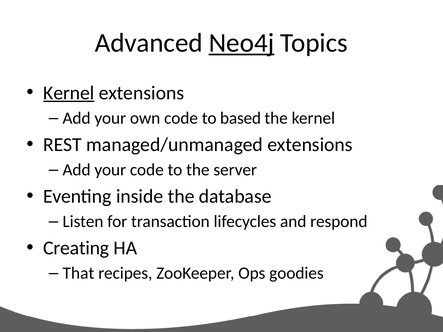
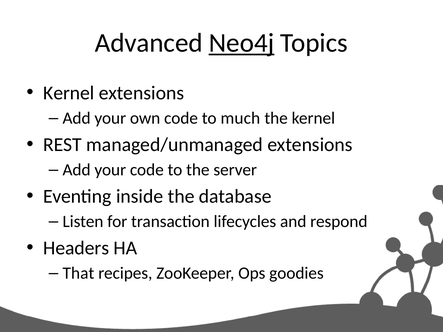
Kernel at (69, 93) underline: present -> none
based: based -> much
Creating: Creating -> Headers
